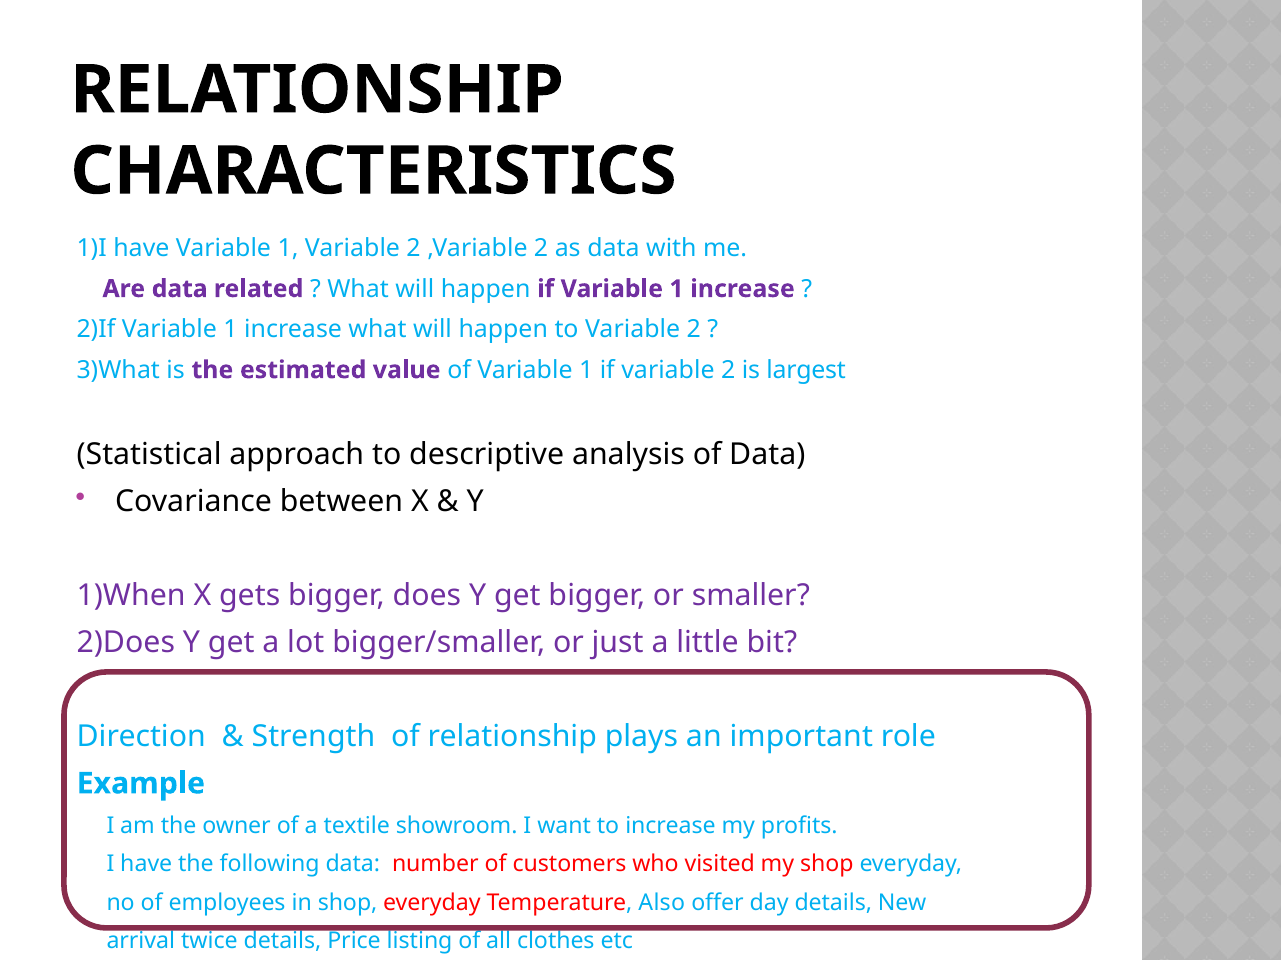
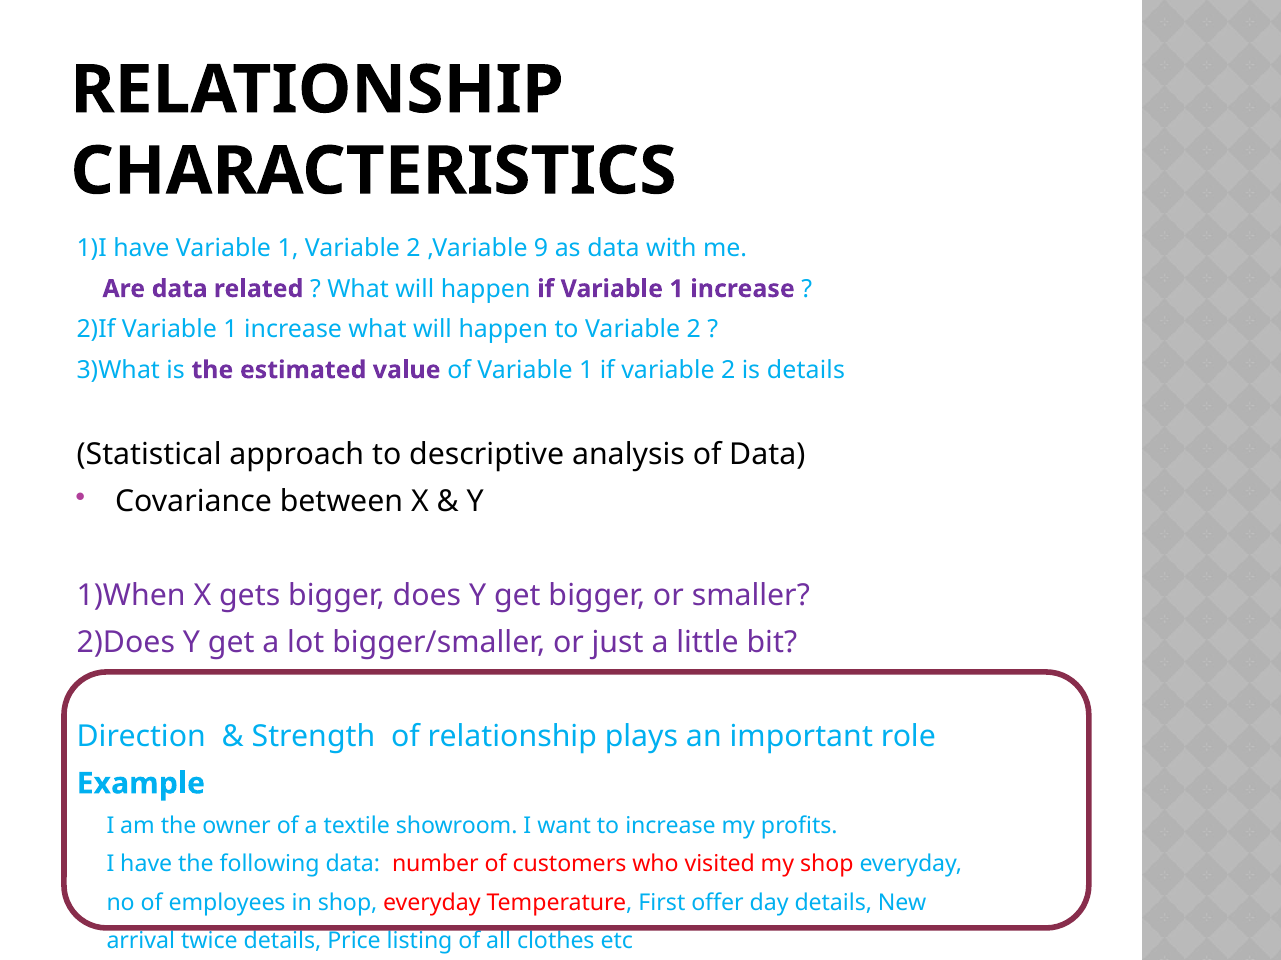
,Variable 2: 2 -> 9
is largest: largest -> details
Also: Also -> First
